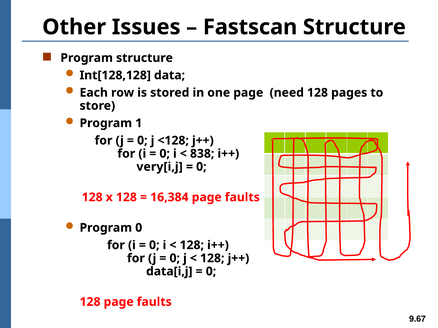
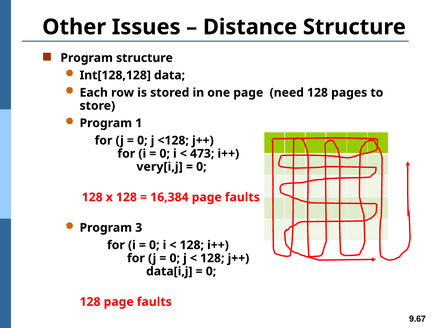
Fastscan: Fastscan -> Distance
838: 838 -> 473
Program 0: 0 -> 3
